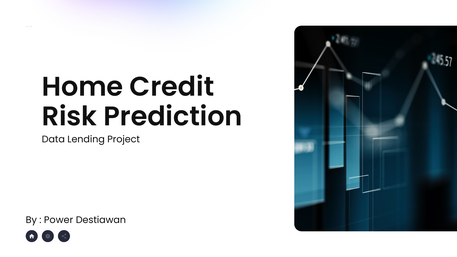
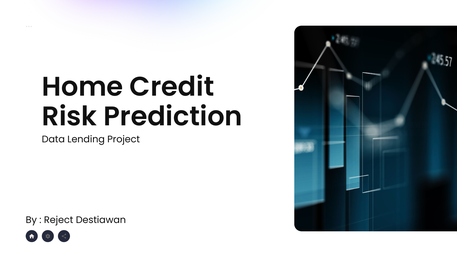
Power: Power -> Reject
